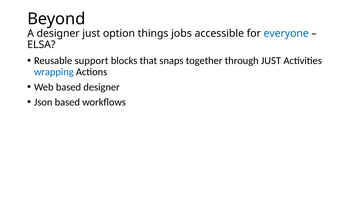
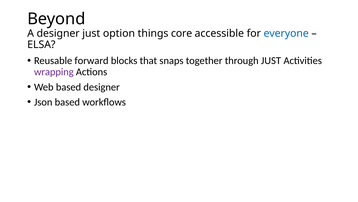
jobs: jobs -> core
support: support -> forward
wrapping colour: blue -> purple
